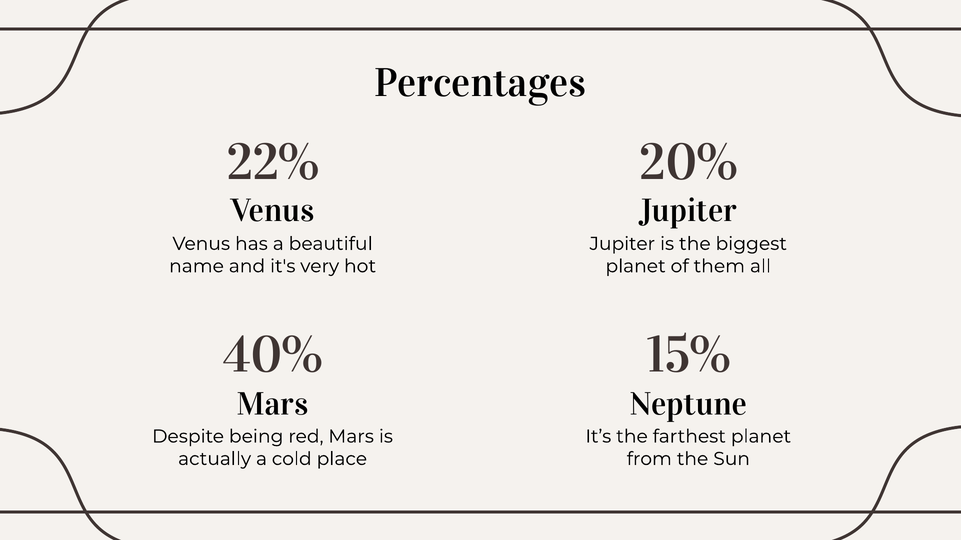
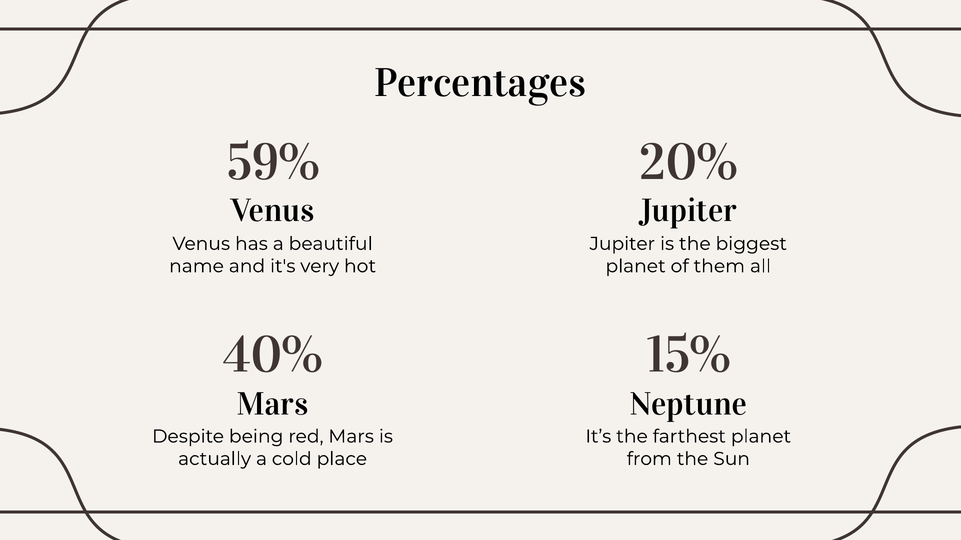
22%: 22% -> 59%
